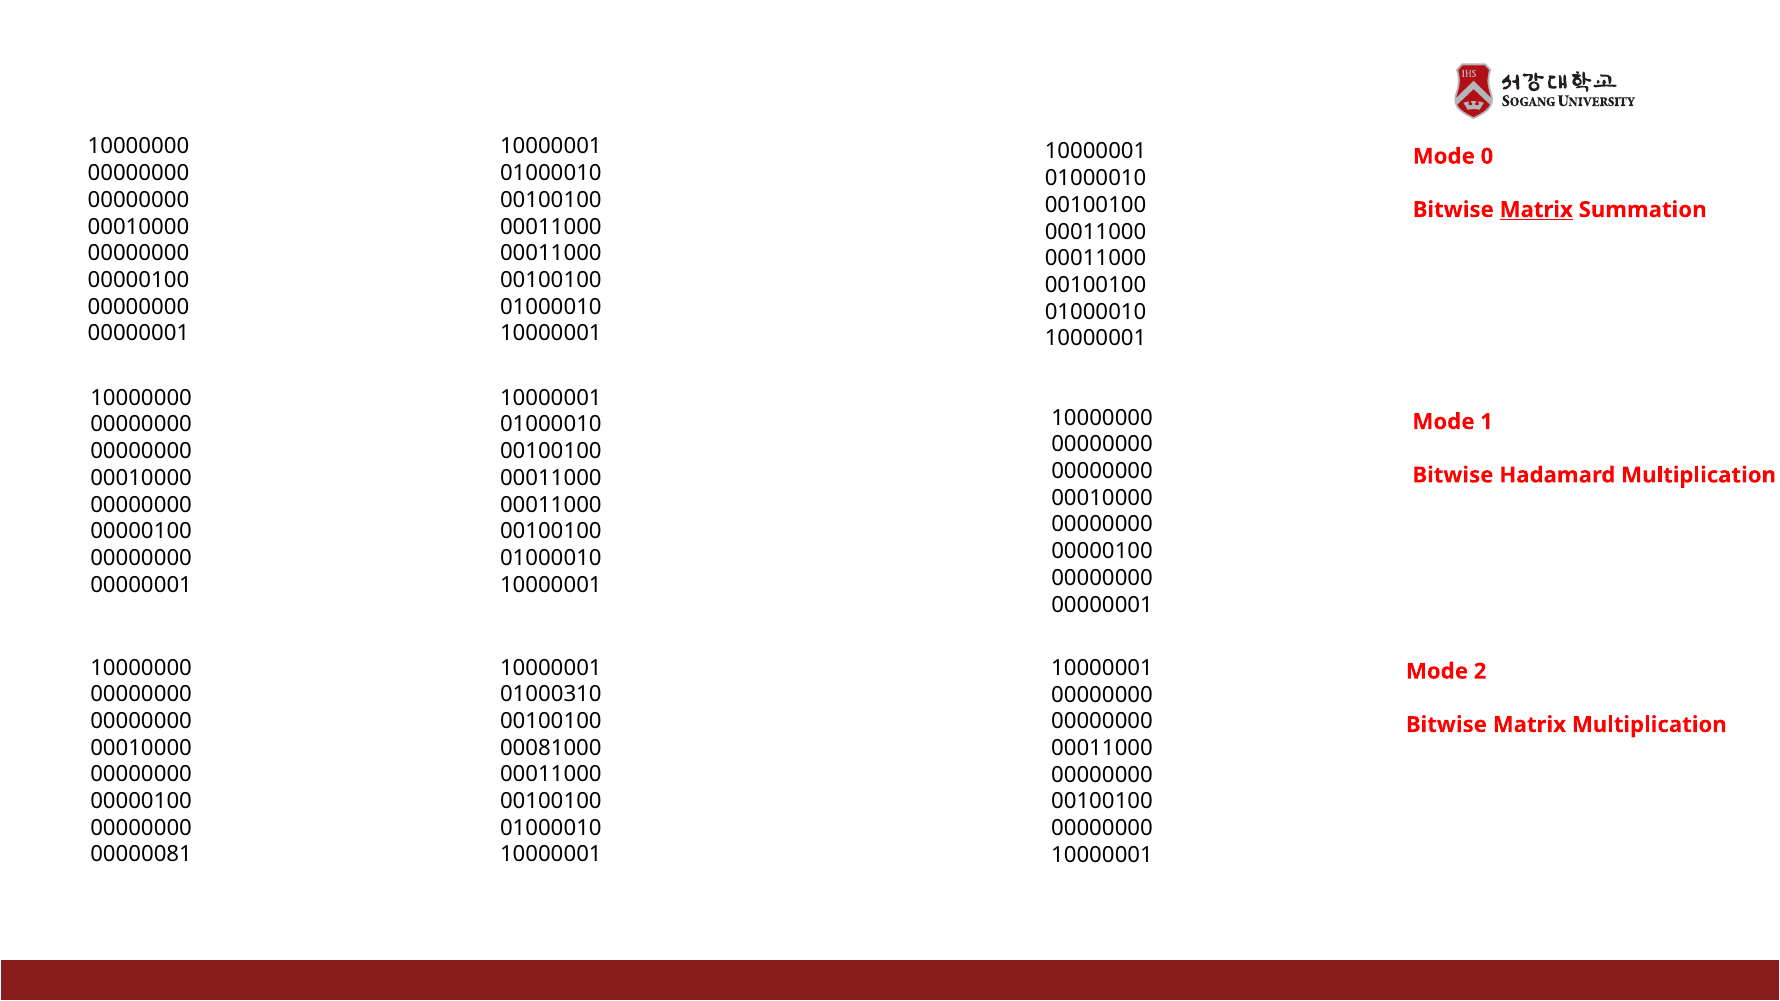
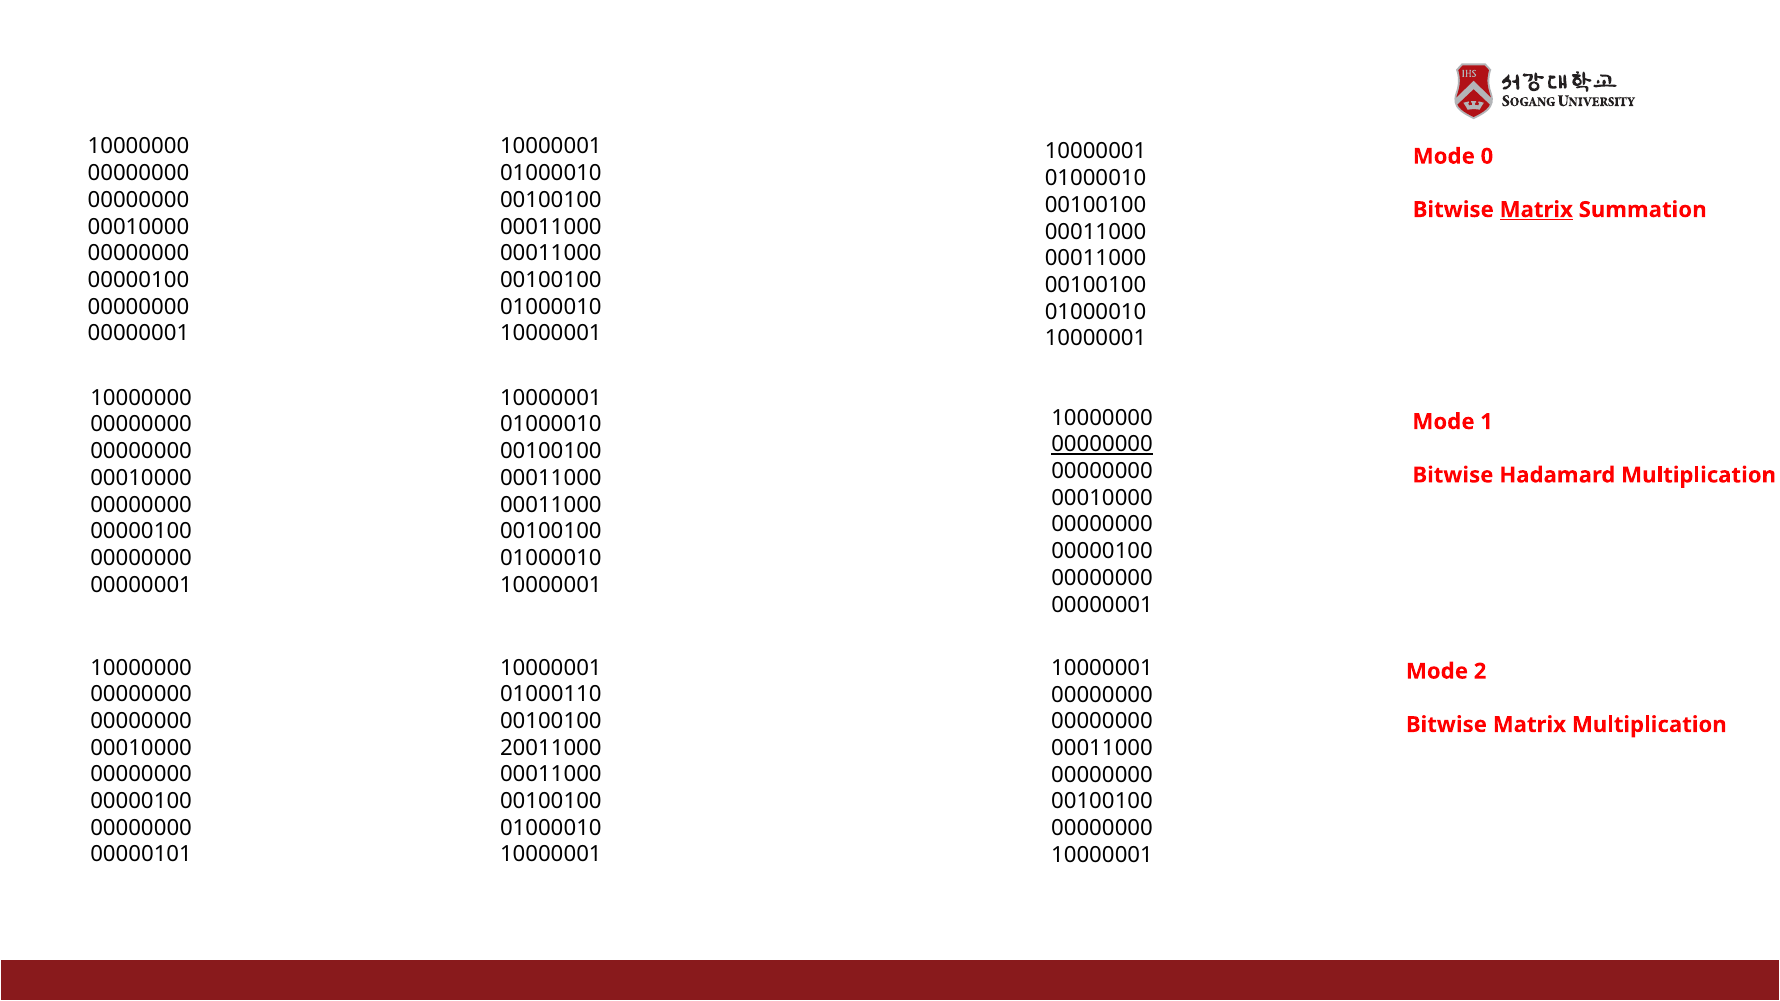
00000000 at (1102, 445) underline: none -> present
01000310: 01000310 -> 01000110
00081000: 00081000 -> 20011000
00000081: 00000081 -> 00000101
